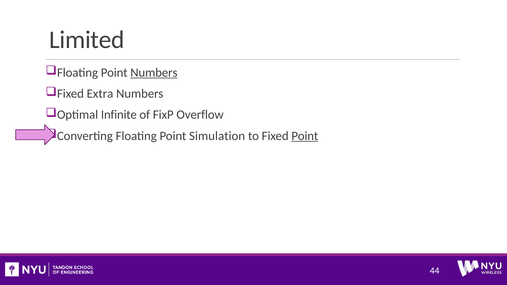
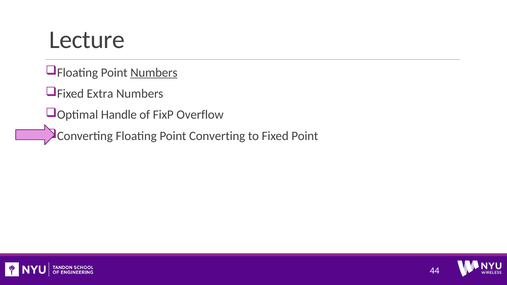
Limited: Limited -> Lecture
Infinite: Infinite -> Handle
Point Simulation: Simulation -> Converting
Point at (305, 136) underline: present -> none
